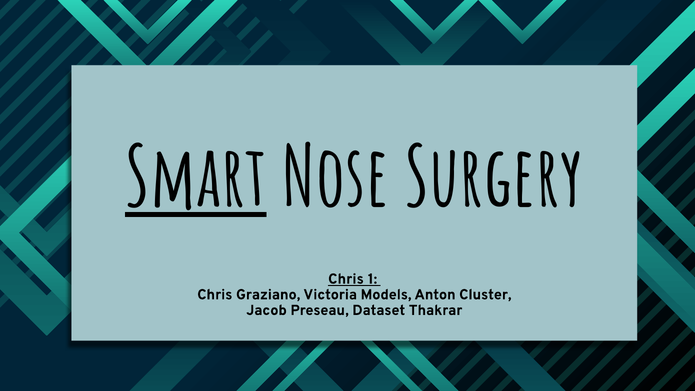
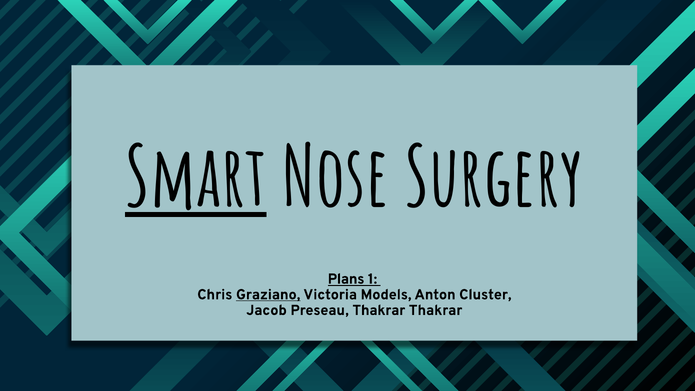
Chris at (346, 279): Chris -> Plans
Graziano underline: none -> present
Preseau Dataset: Dataset -> Thakrar
